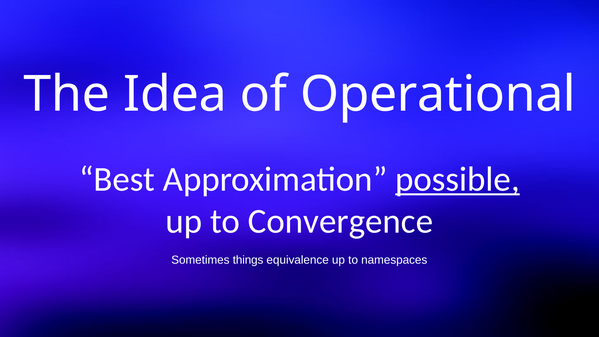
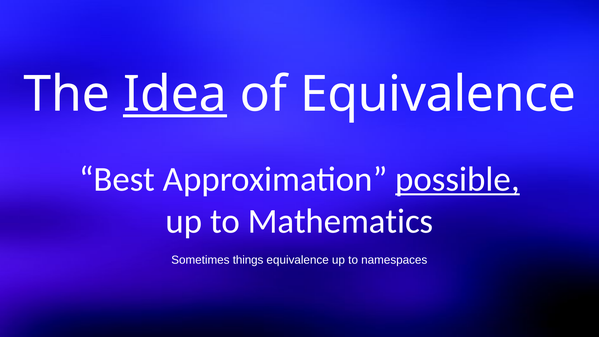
Idea underline: none -> present
of Operational: Operational -> Equivalence
Convergence: Convergence -> Mathematics
